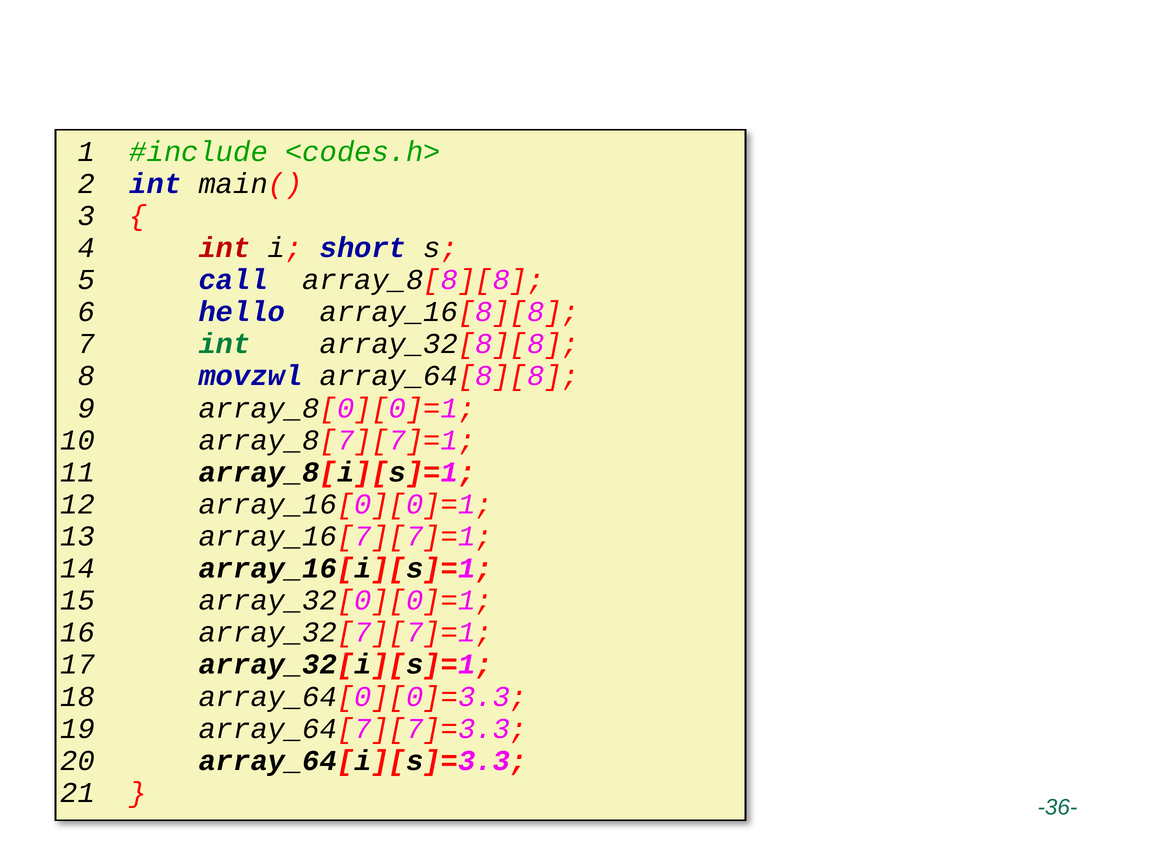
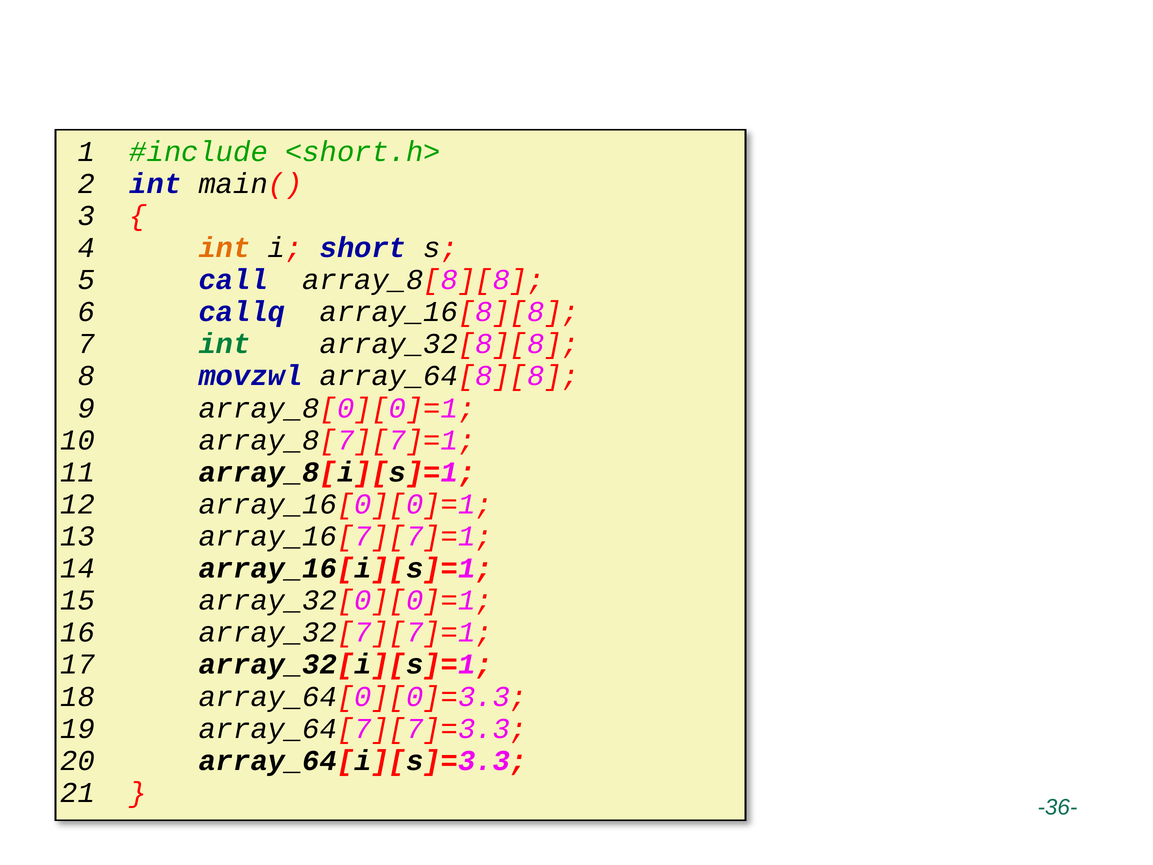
<codes.h>: <codes.h> -> <short.h>
int at (225, 248) colour: red -> orange
hello: hello -> callq
